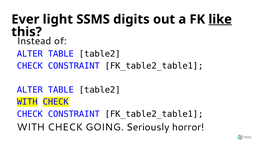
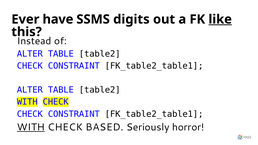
light: light -> have
WITH at (31, 127) underline: none -> present
GOING: GOING -> BASED
